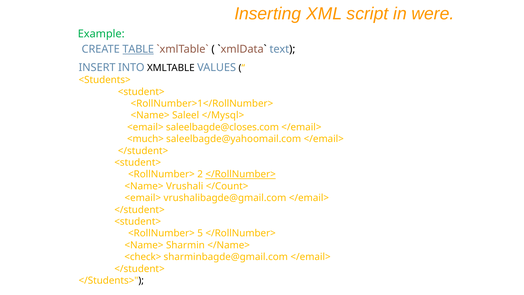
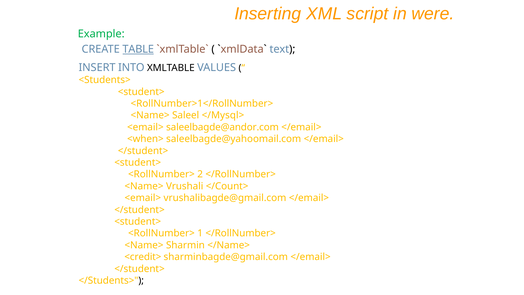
saleelbagde@closes.com: saleelbagde@closes.com -> saleelbagde@andor.com
<much>: <much> -> <when>
</RollNumber> at (241, 174) underline: present -> none
5: 5 -> 1
<check>: <check> -> <credit>
